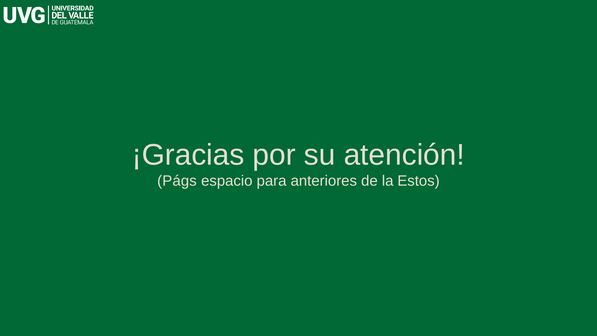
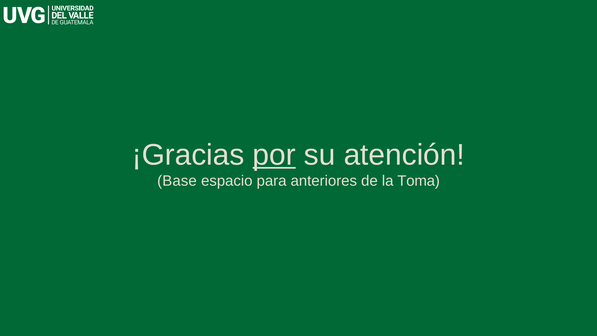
por underline: none -> present
Págs: Págs -> Base
Estos: Estos -> Toma
